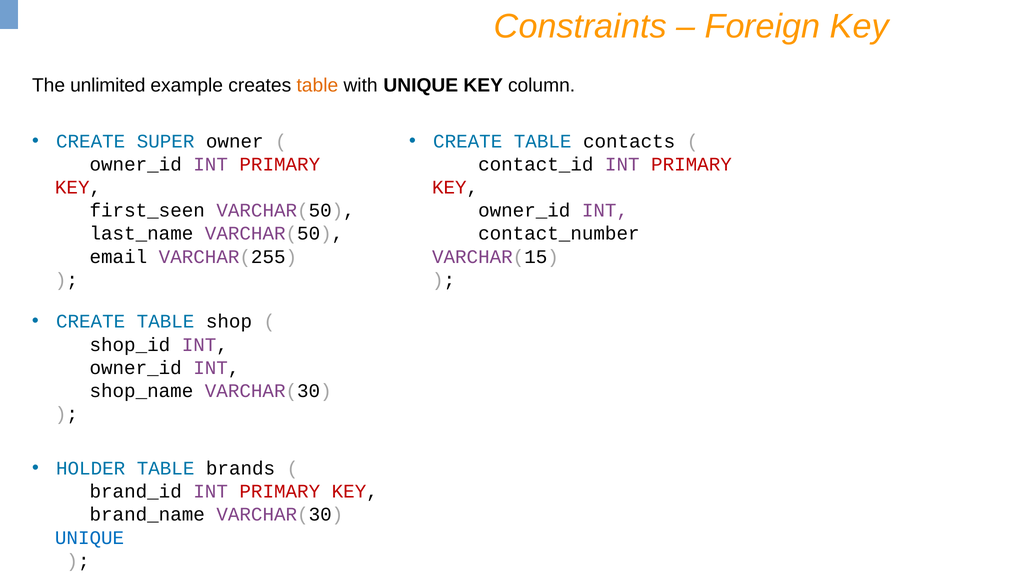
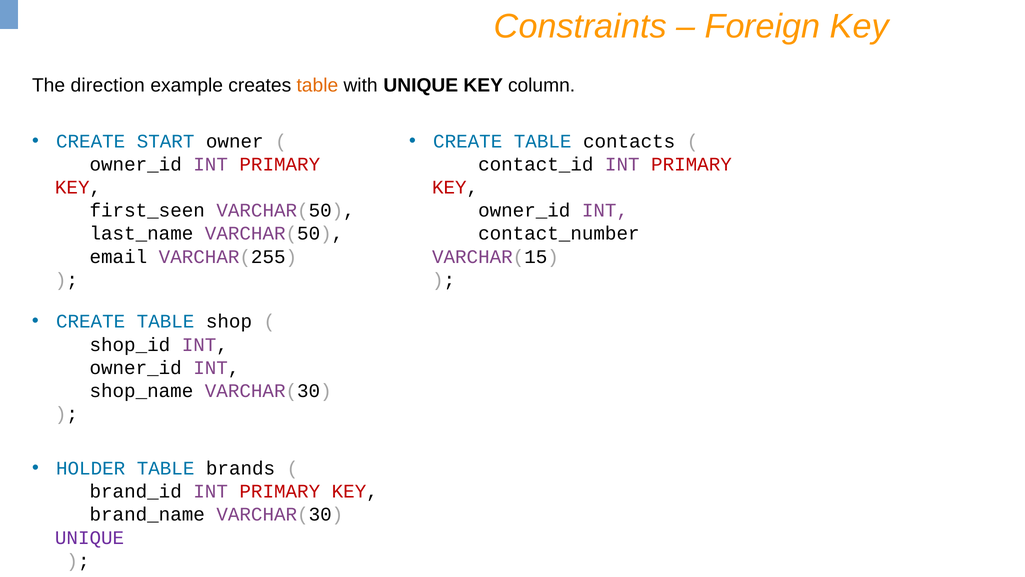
unlimited: unlimited -> direction
SUPER: SUPER -> START
UNIQUE at (90, 537) colour: blue -> purple
